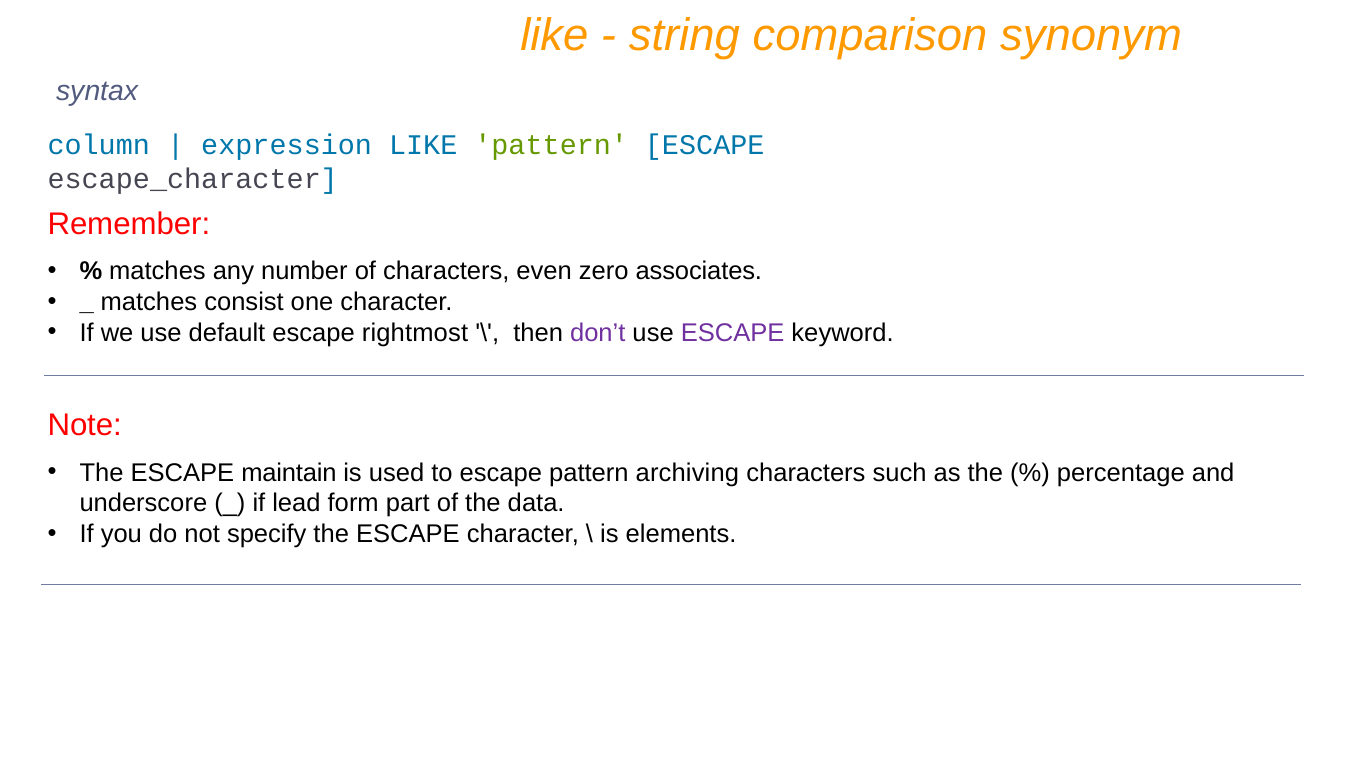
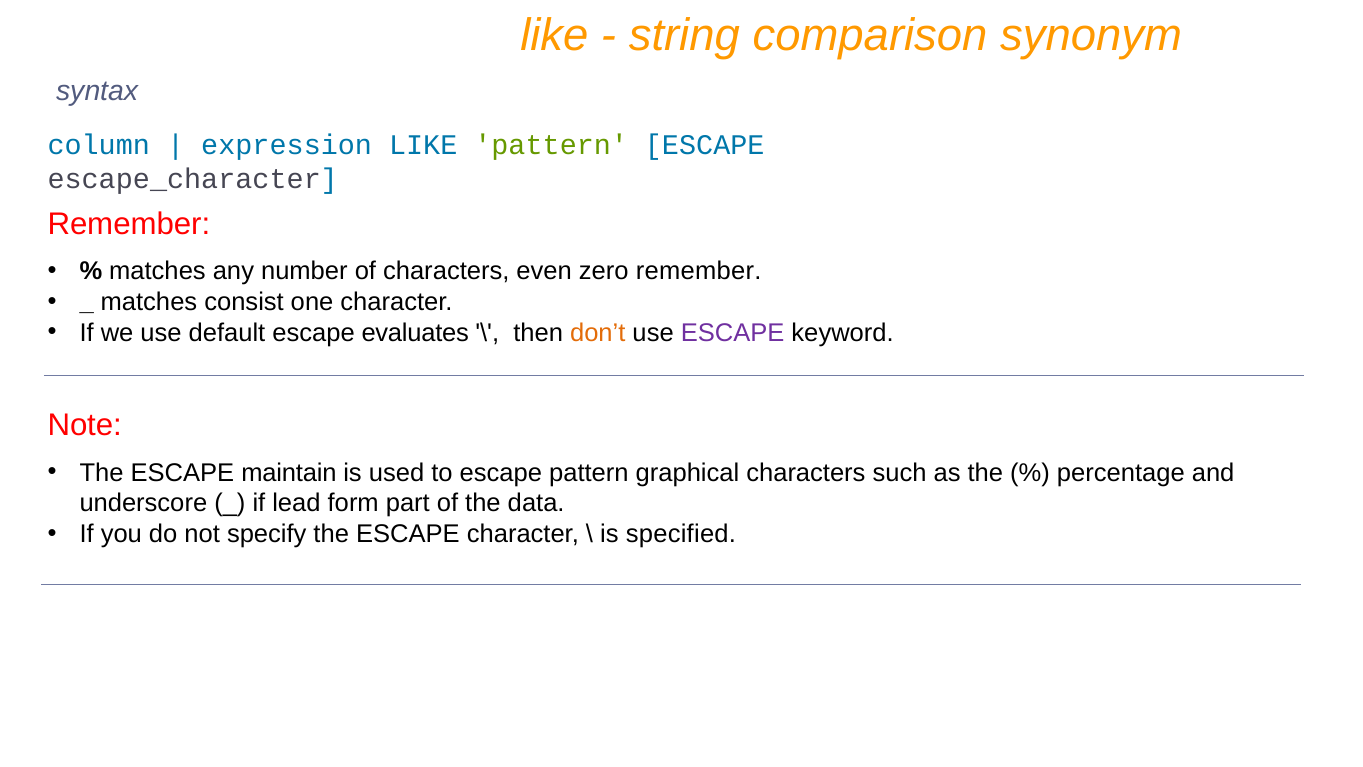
zero associates: associates -> remember
rightmost: rightmost -> evaluates
don’t colour: purple -> orange
archiving: archiving -> graphical
elements: elements -> specified
